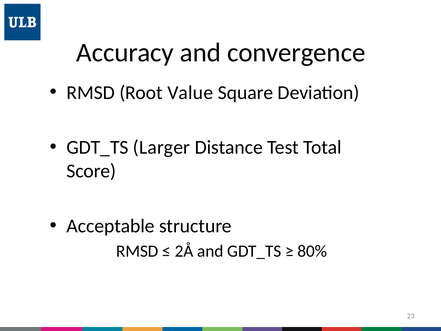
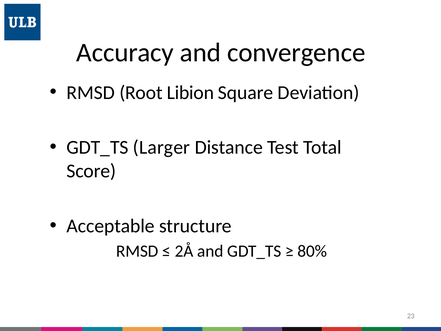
Value: Value -> Libion
